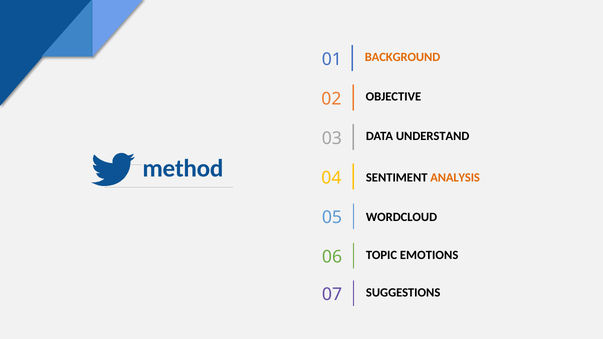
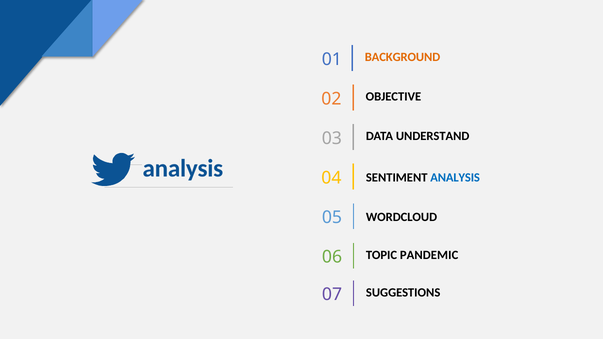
method at (183, 169): method -> analysis
ANALYSIS at (455, 178) colour: orange -> blue
EMOTIONS: EMOTIONS -> PANDEMIC
